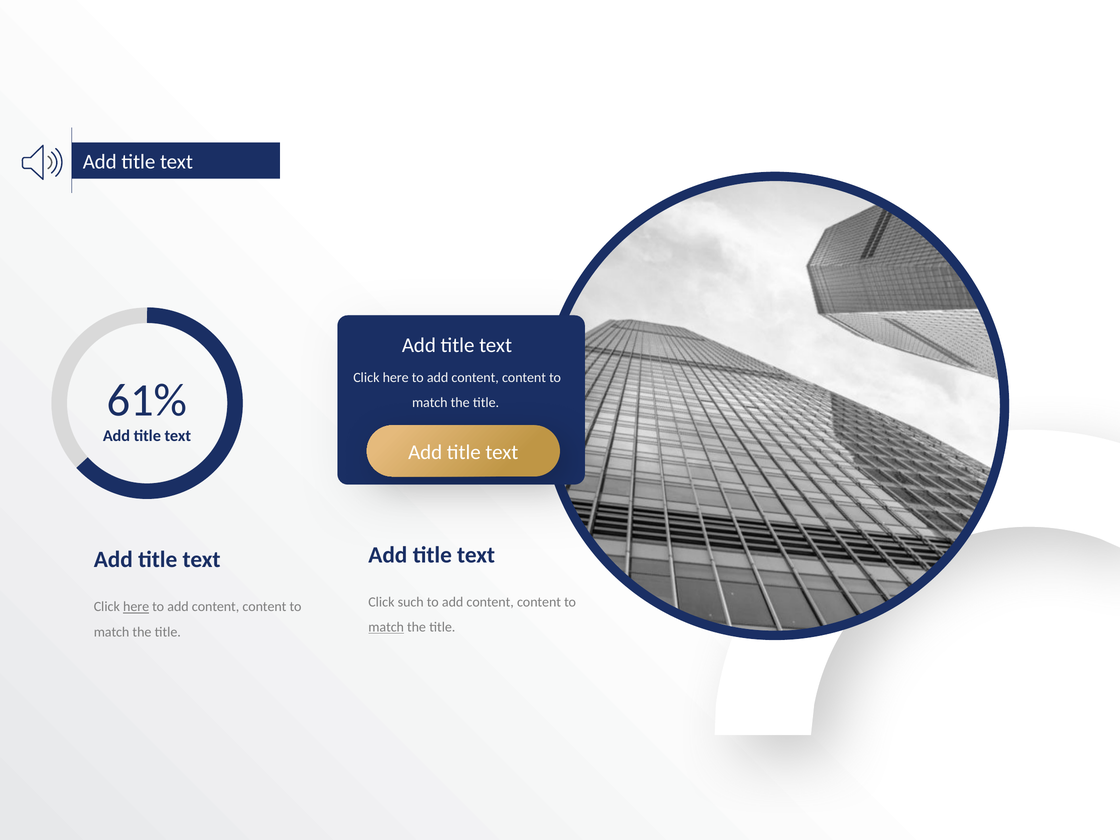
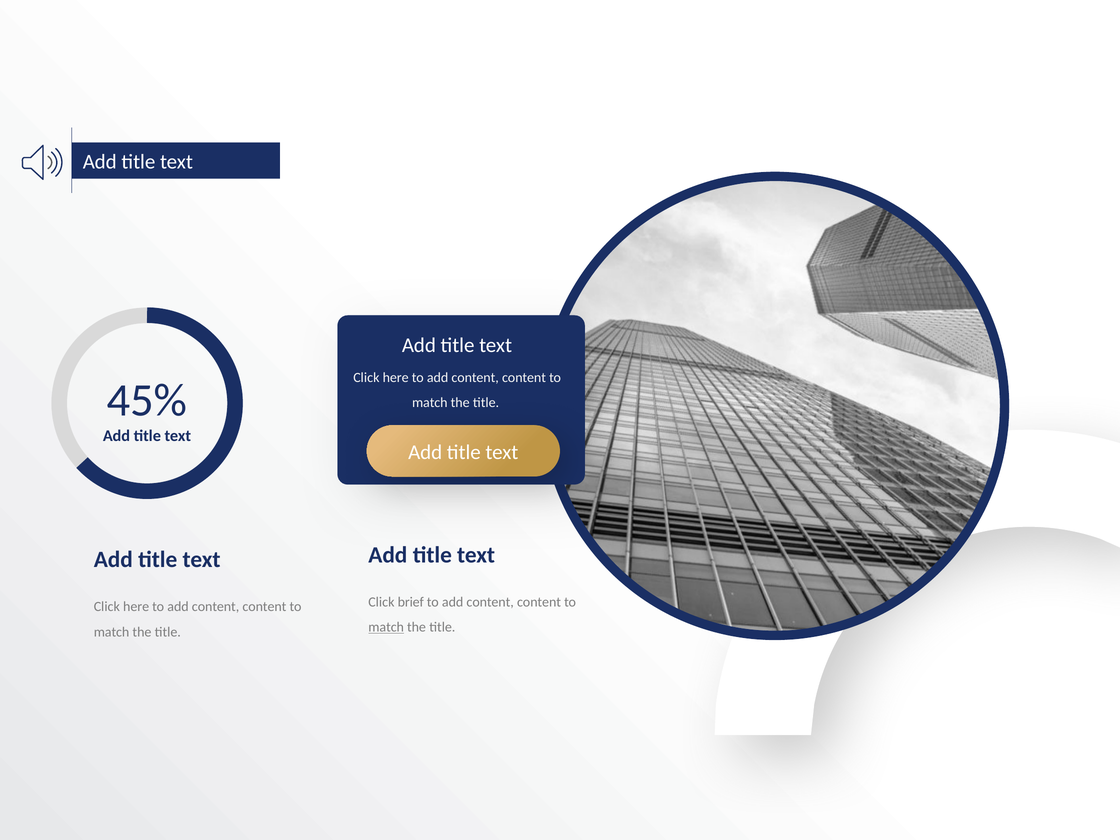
61%: 61% -> 45%
such: such -> brief
here at (136, 607) underline: present -> none
